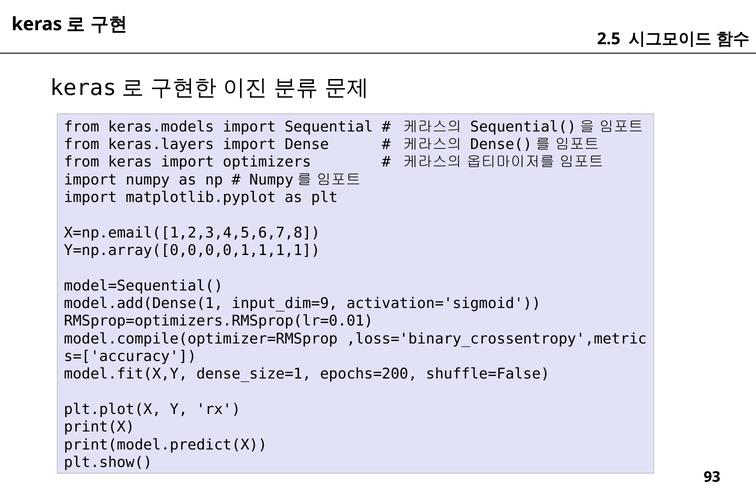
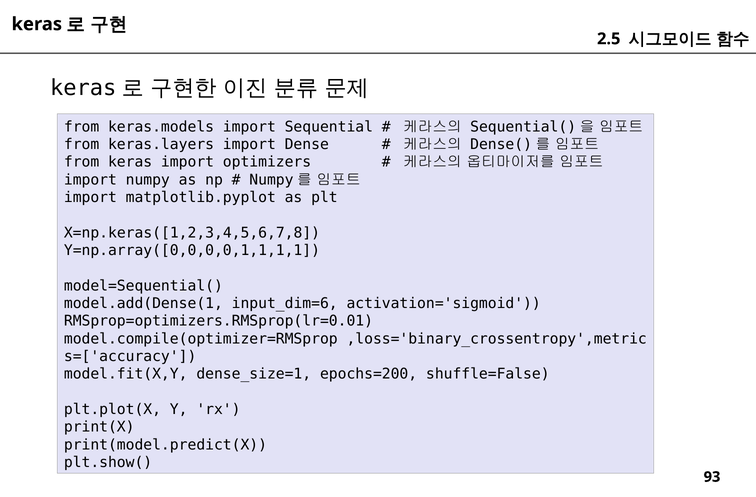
X=np.email([1,2,3,4,5,6,7,8: X=np.email([1,2,3,4,5,6,7,8 -> X=np.keras([1,2,3,4,5,6,7,8
input_dim=9: input_dim=9 -> input_dim=6
